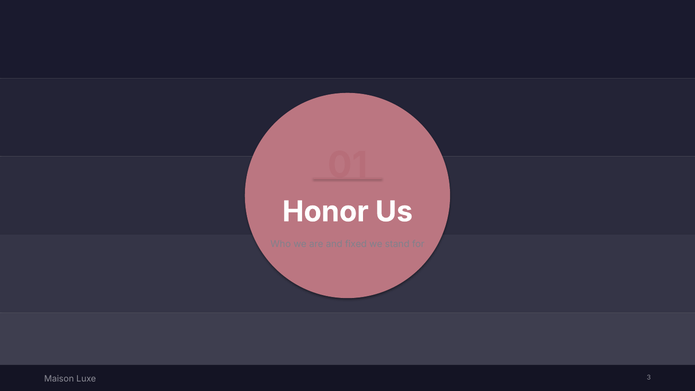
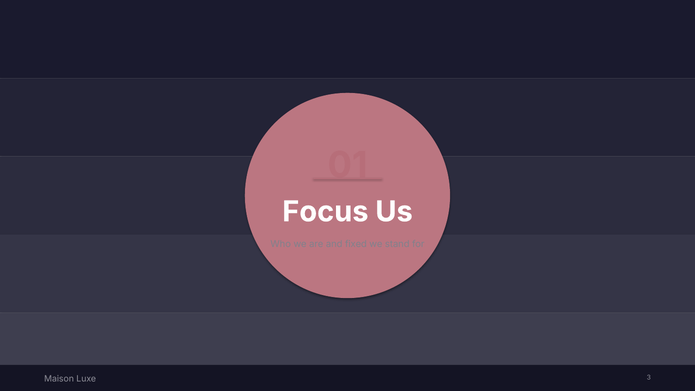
Honor: Honor -> Focus
